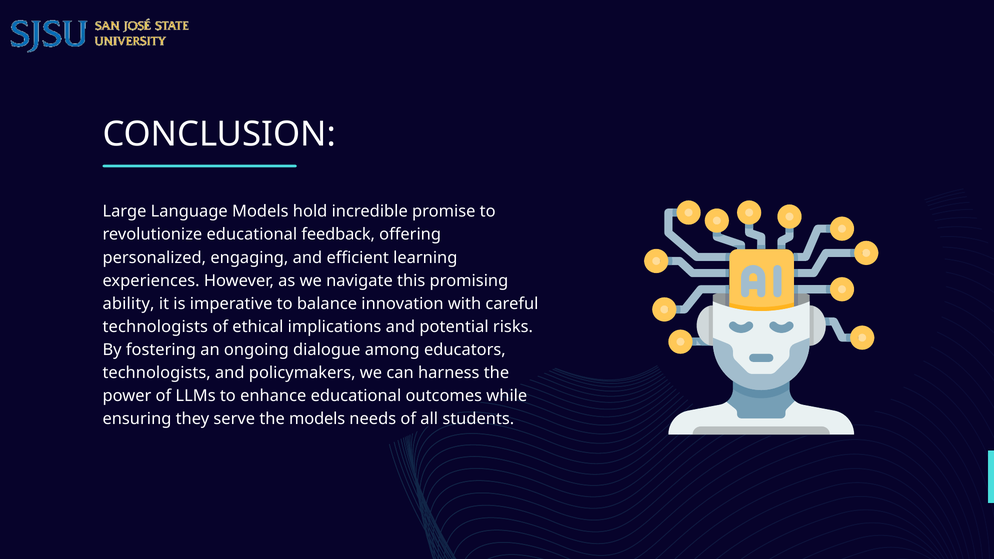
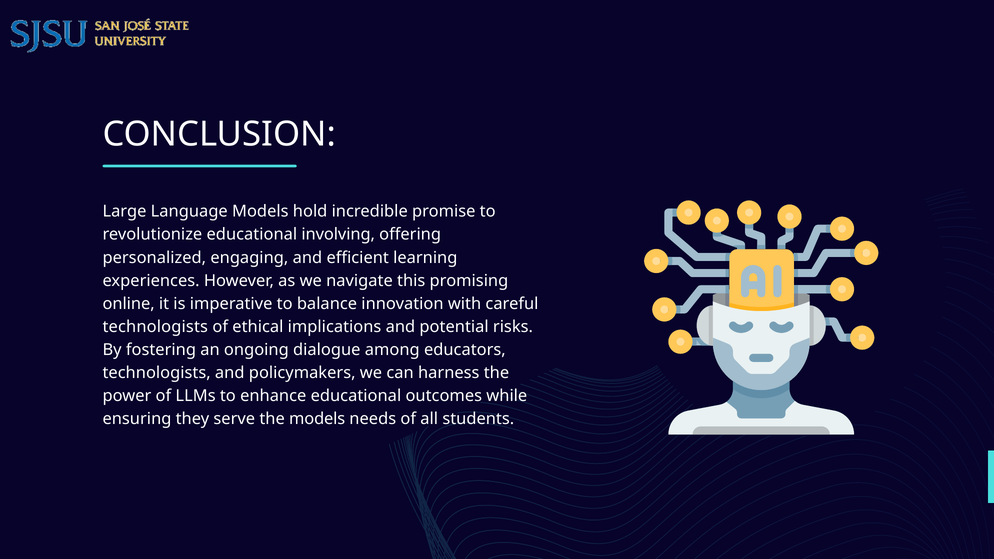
feedback: feedback -> involving
ability: ability -> online
